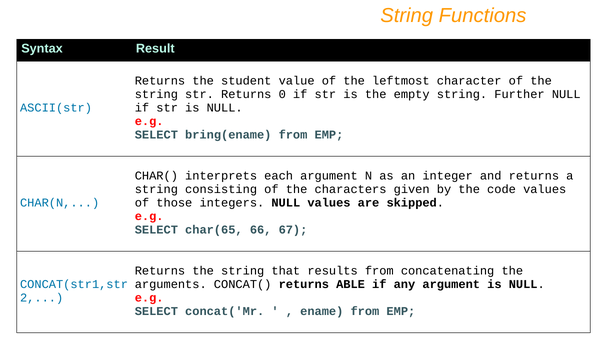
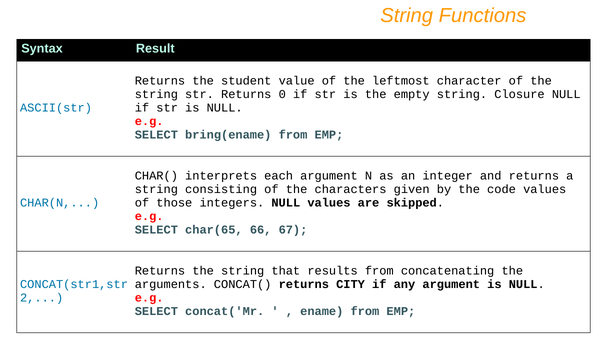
Further: Further -> Closure
ABLE: ABLE -> CITY
